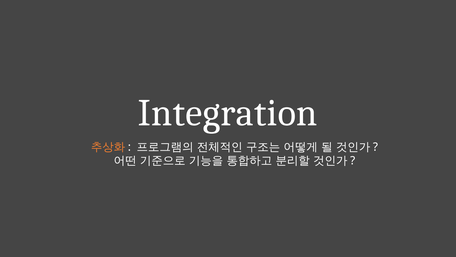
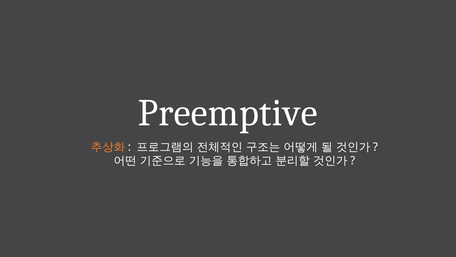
Integration: Integration -> Preemptive
